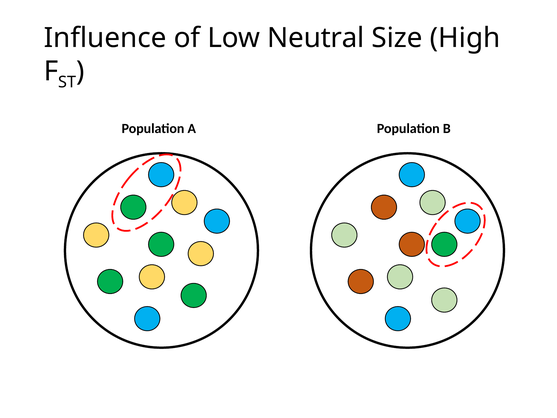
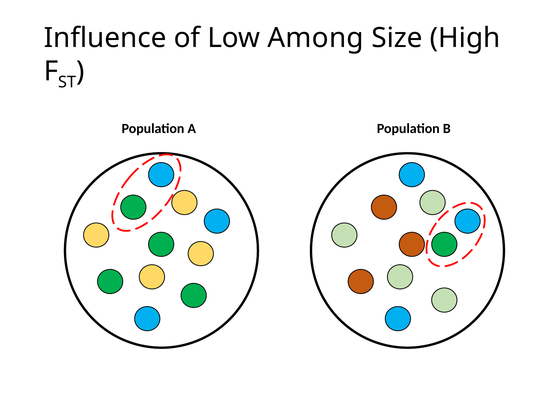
Neutral: Neutral -> Among
